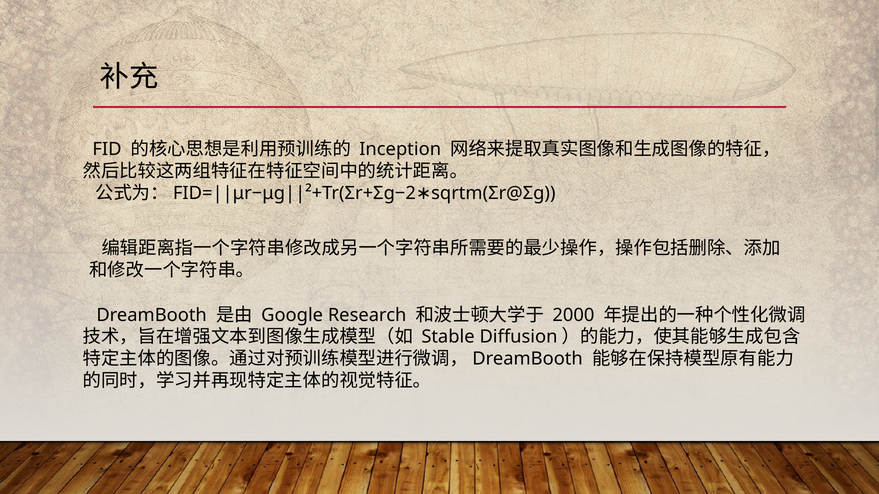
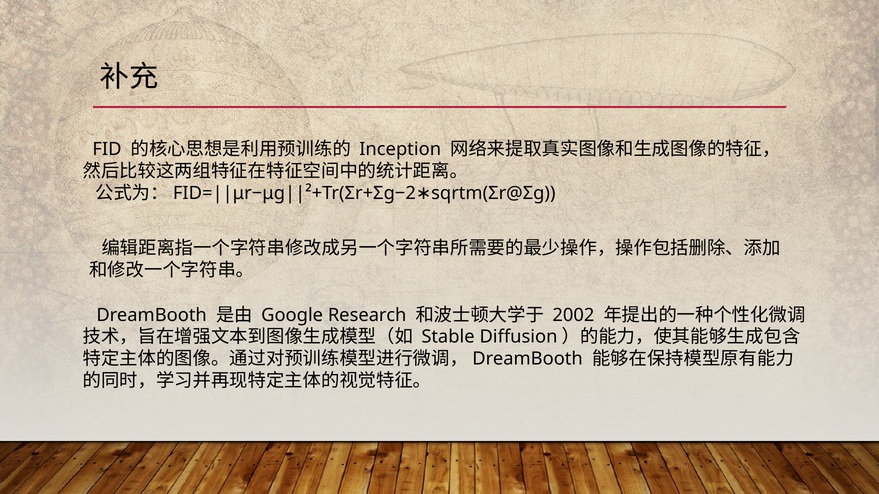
2000: 2000 -> 2002
